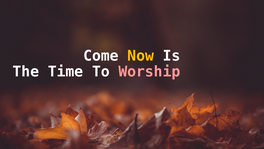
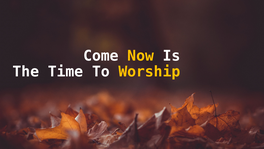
Worship colour: pink -> yellow
